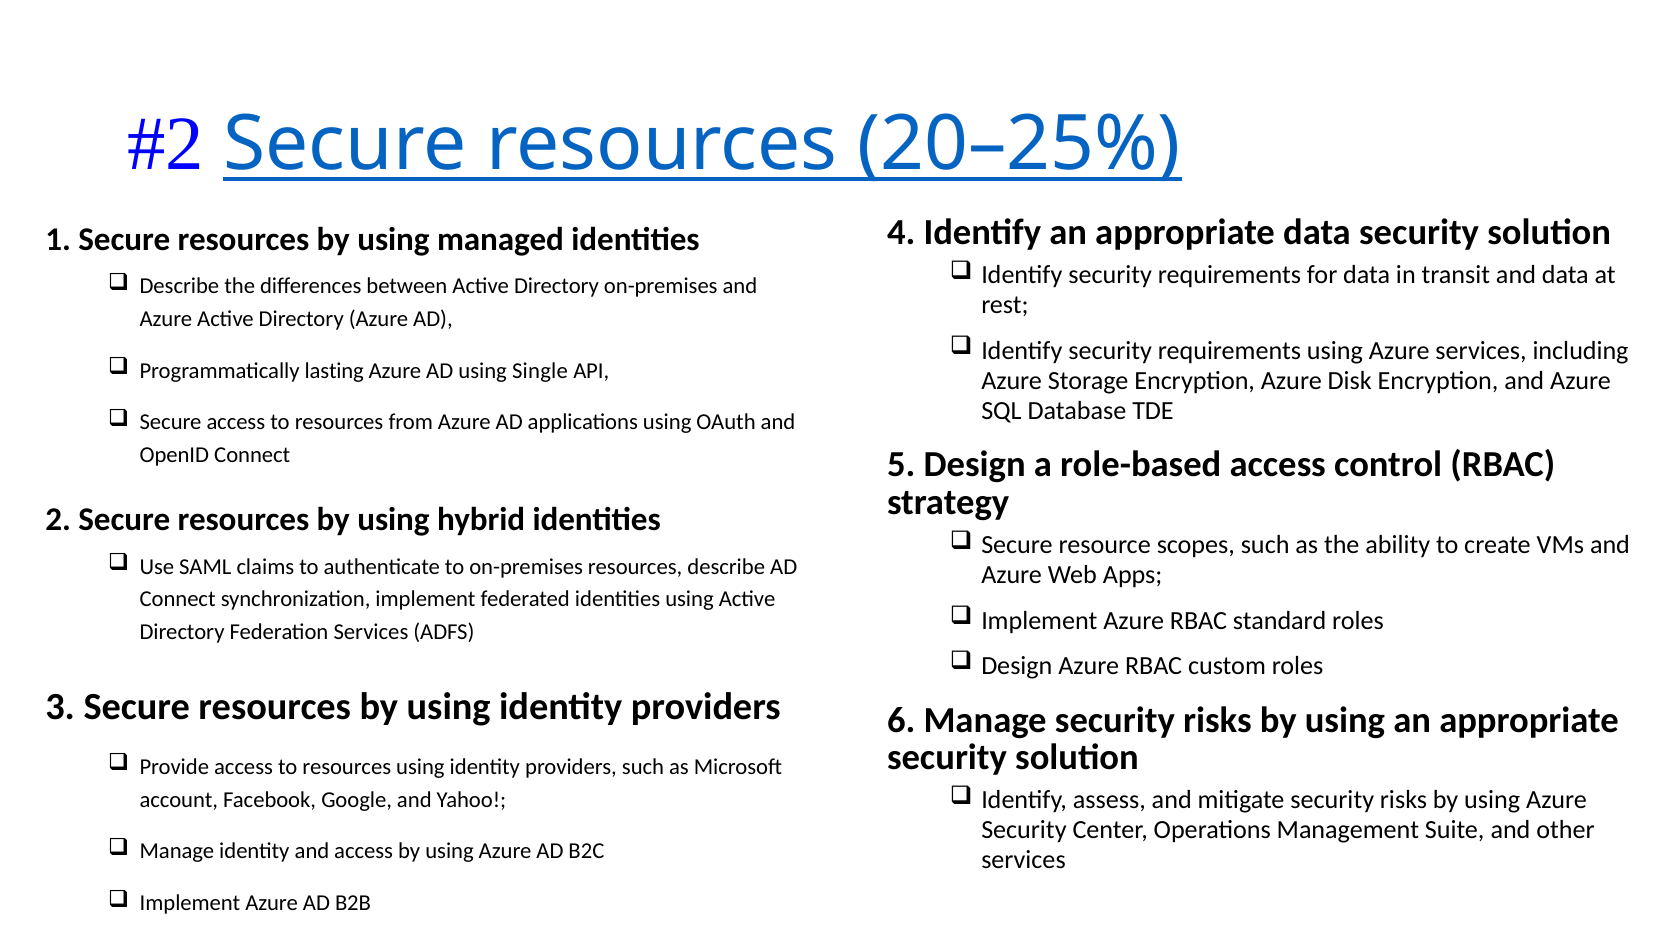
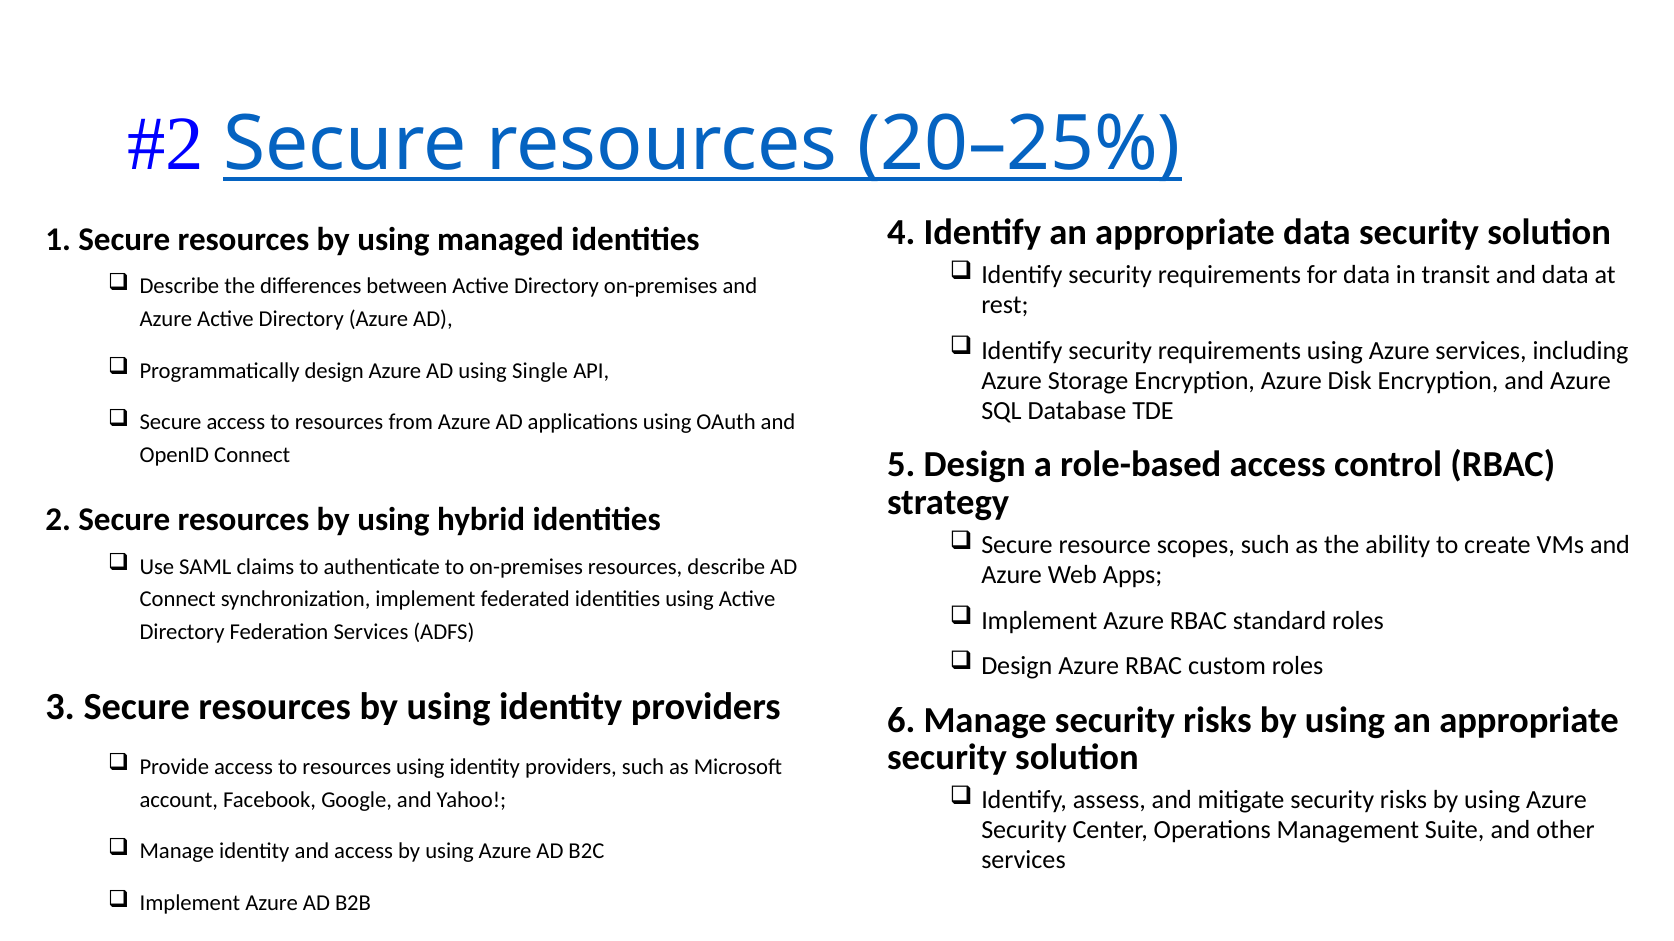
Programmatically lasting: lasting -> design
